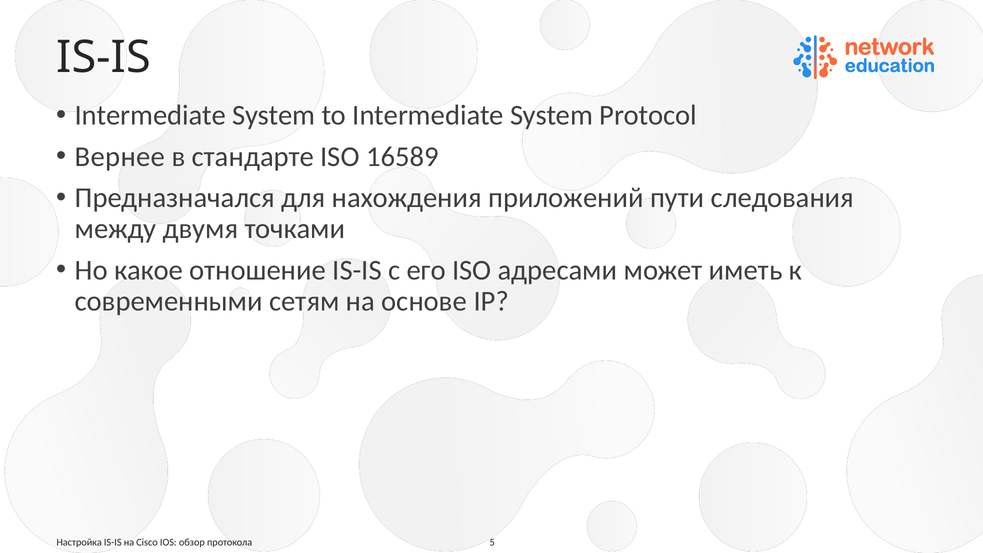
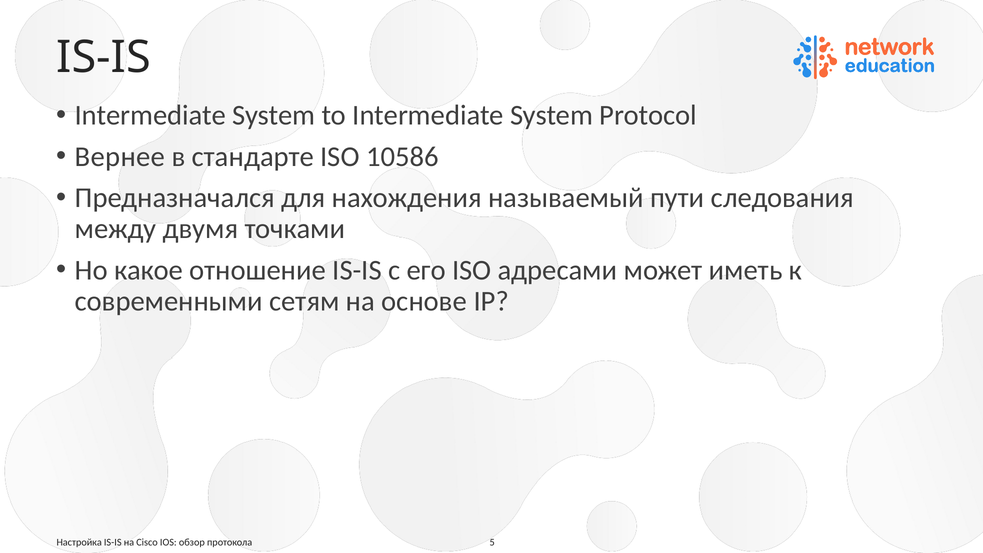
16589: 16589 -> 10586
приложений: приложений -> называемый
